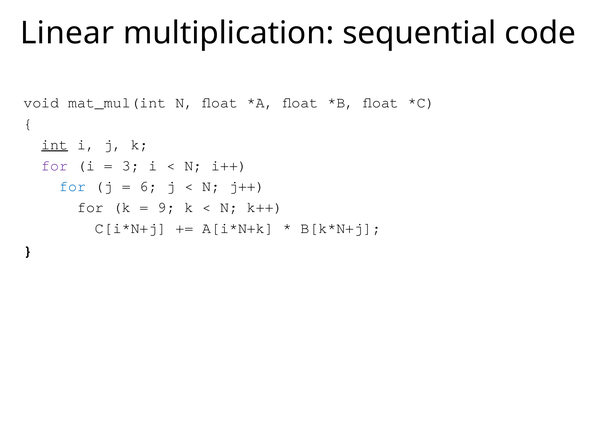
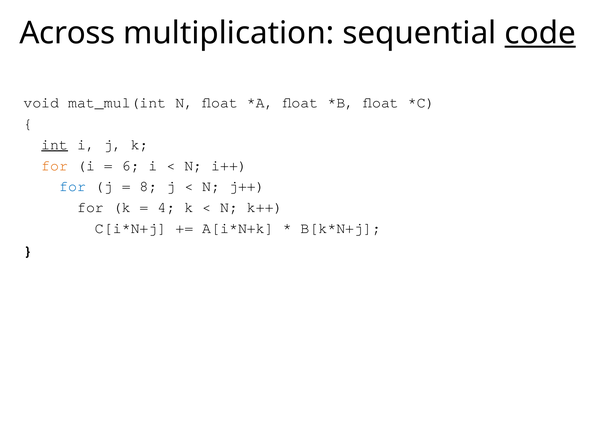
Linear: Linear -> Across
code underline: none -> present
for at (55, 165) colour: purple -> orange
3: 3 -> 6
6: 6 -> 8
9: 9 -> 4
